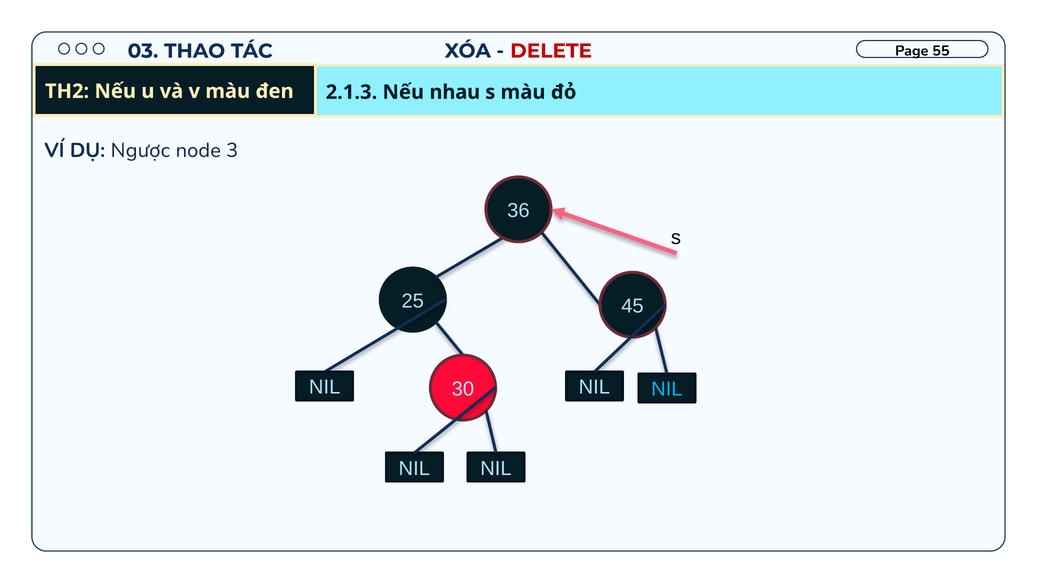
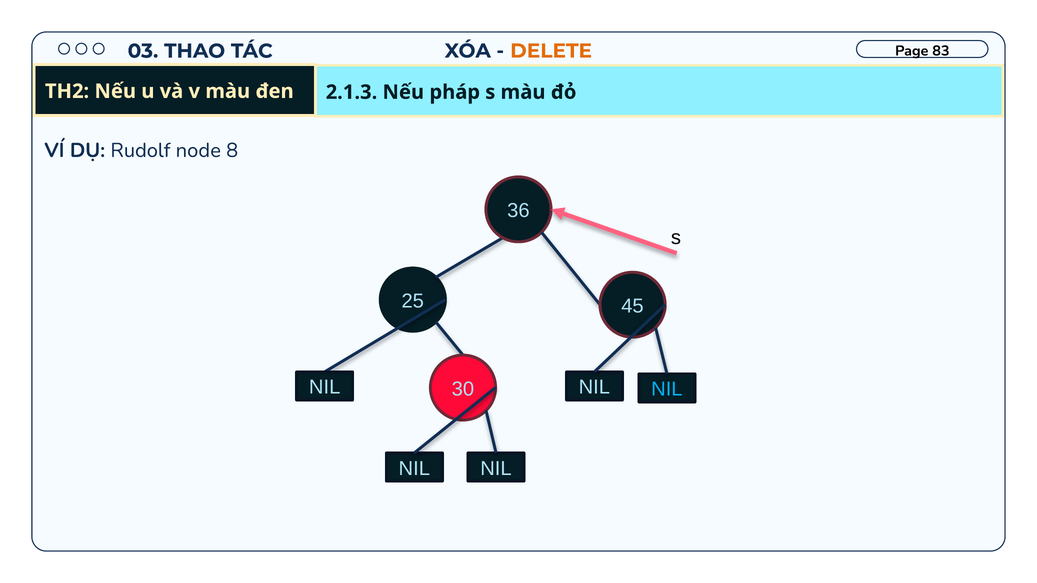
55: 55 -> 83
DELETE colour: red -> orange
nhau: nhau -> pháp
Ngược: Ngược -> Rudolf
3: 3 -> 8
